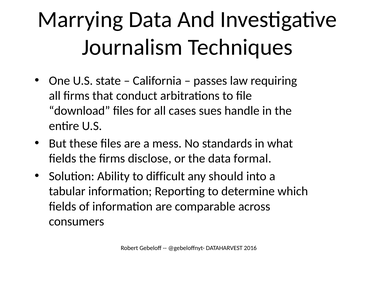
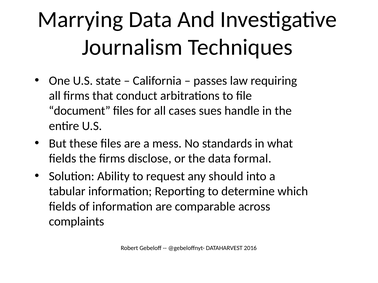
download: download -> document
difficult: difficult -> request
consumers: consumers -> complaints
